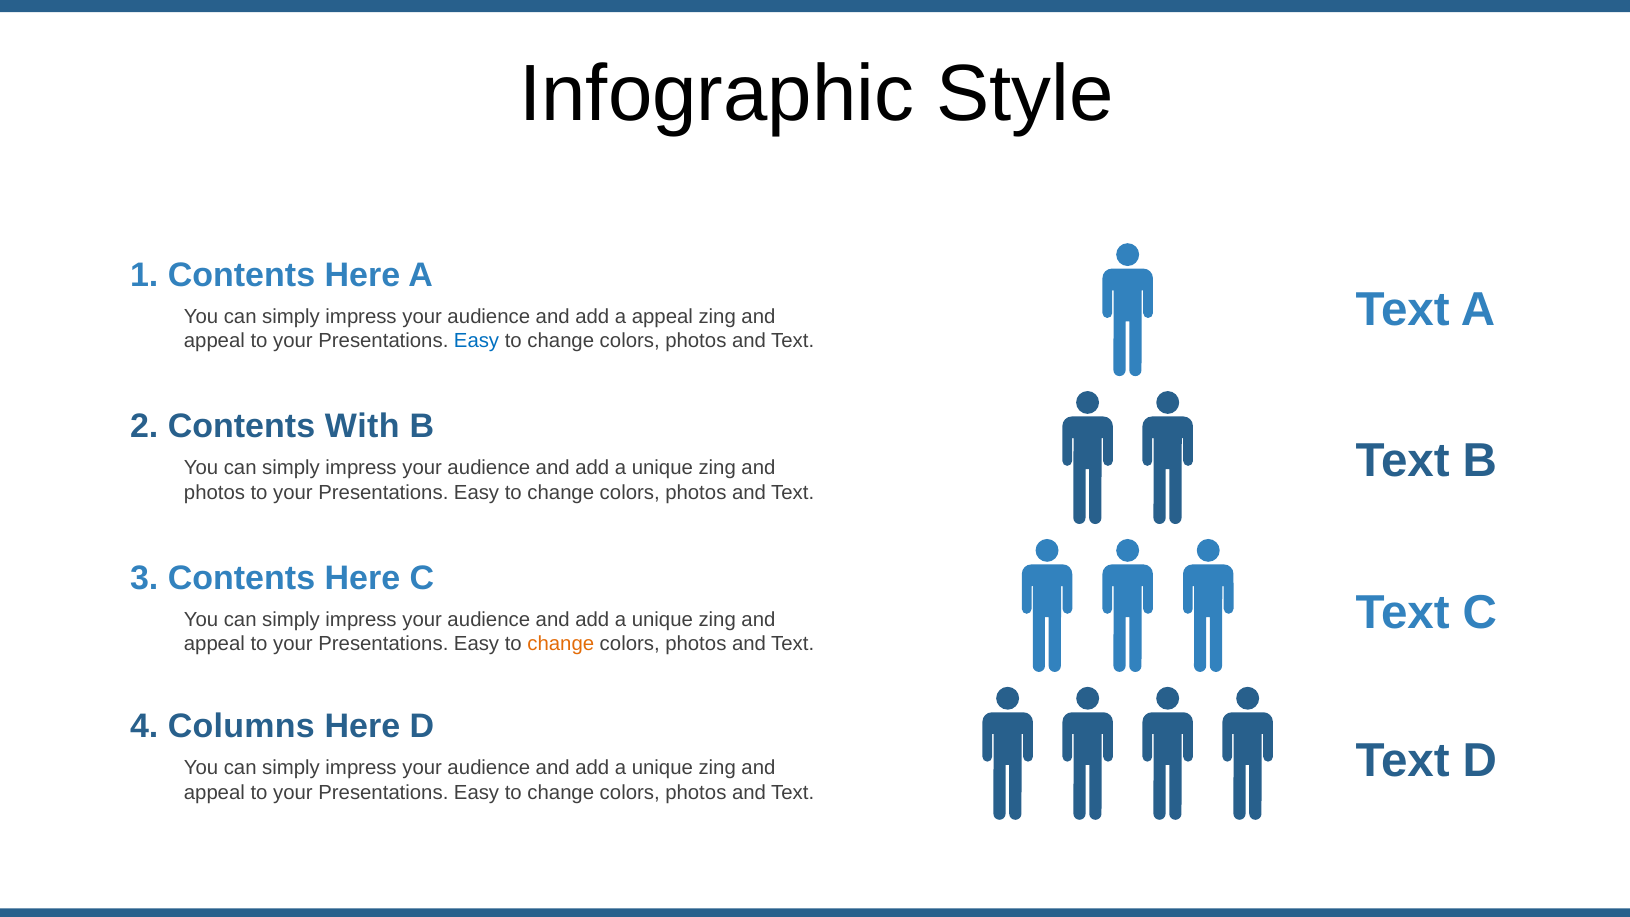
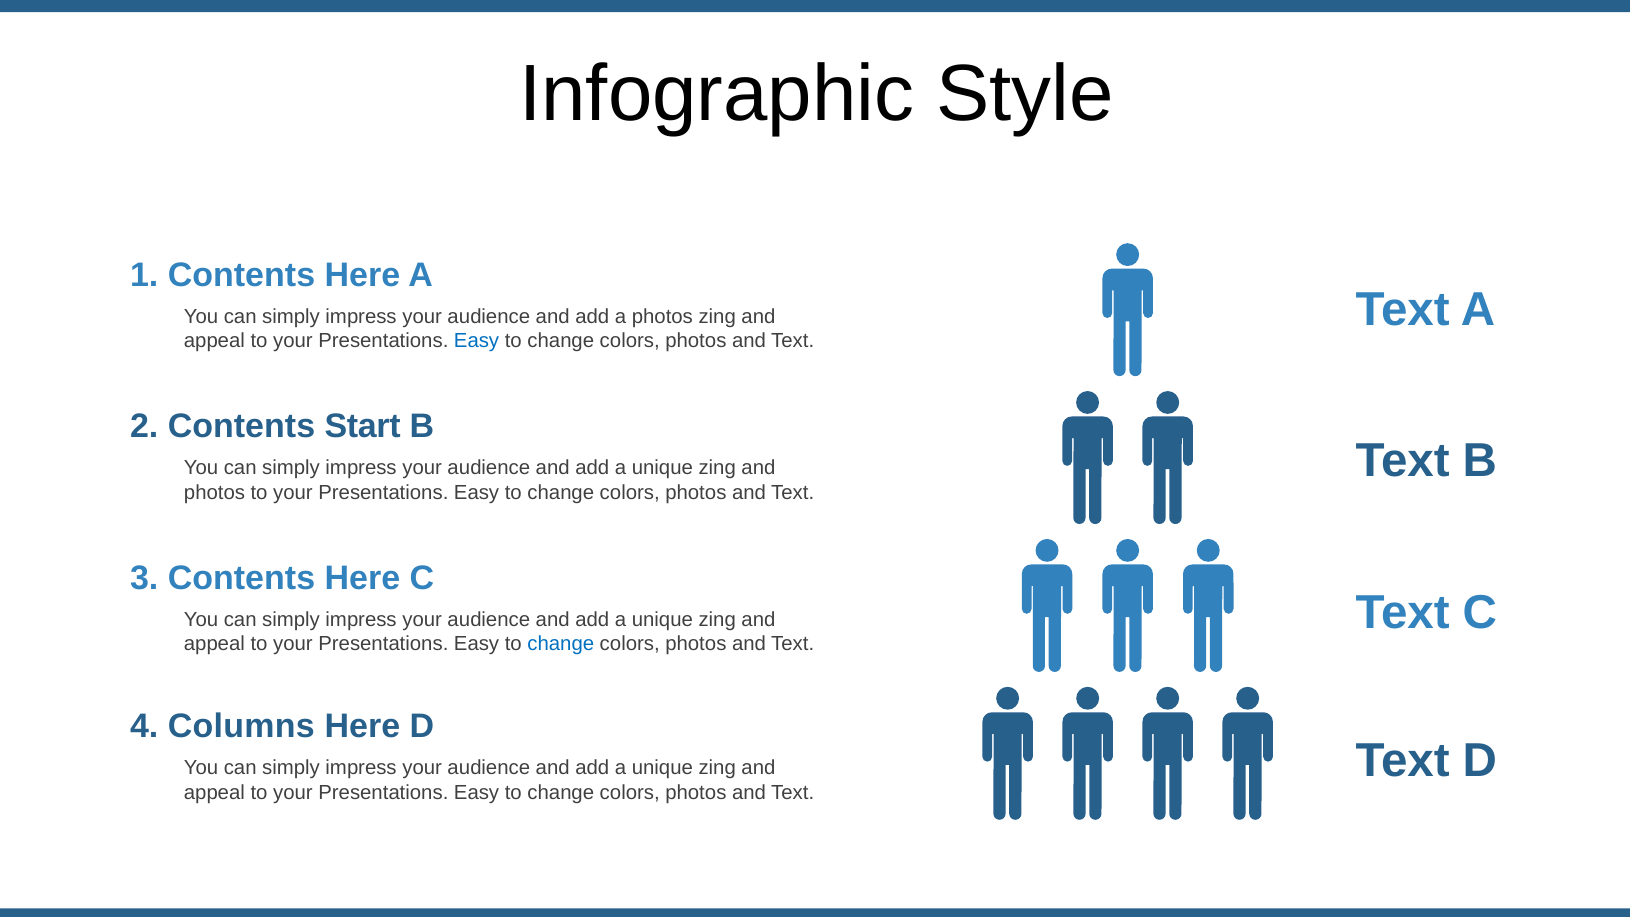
a appeal: appeal -> photos
With: With -> Start
change at (561, 644) colour: orange -> blue
